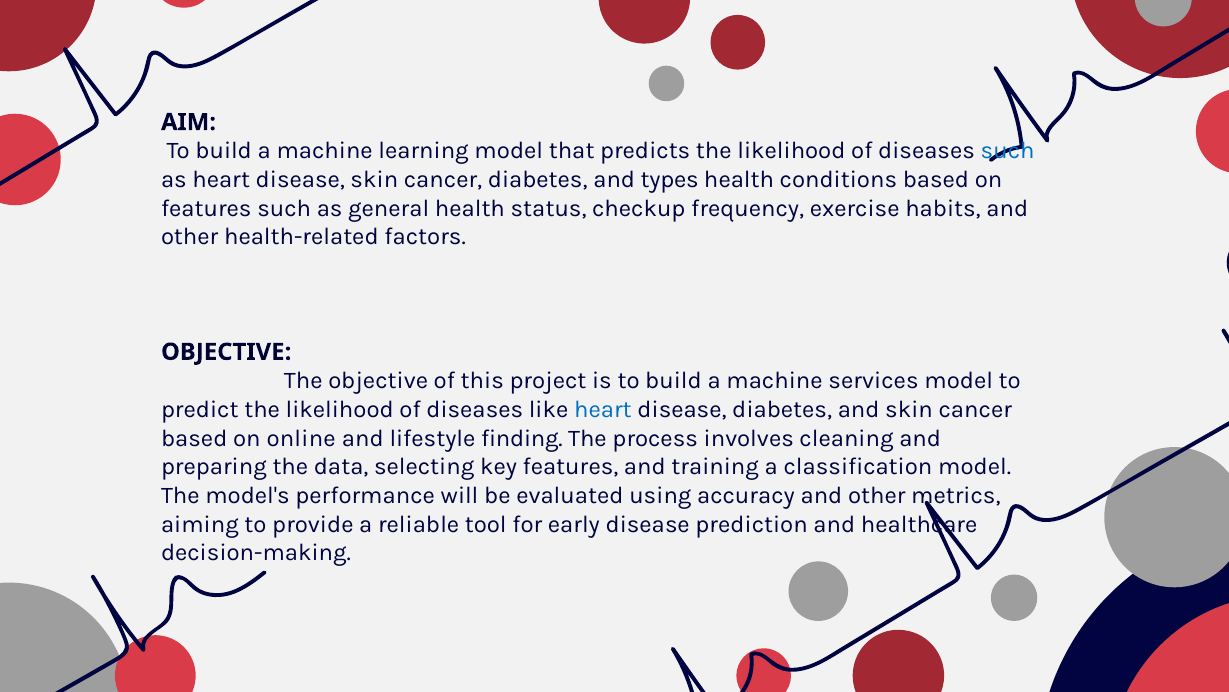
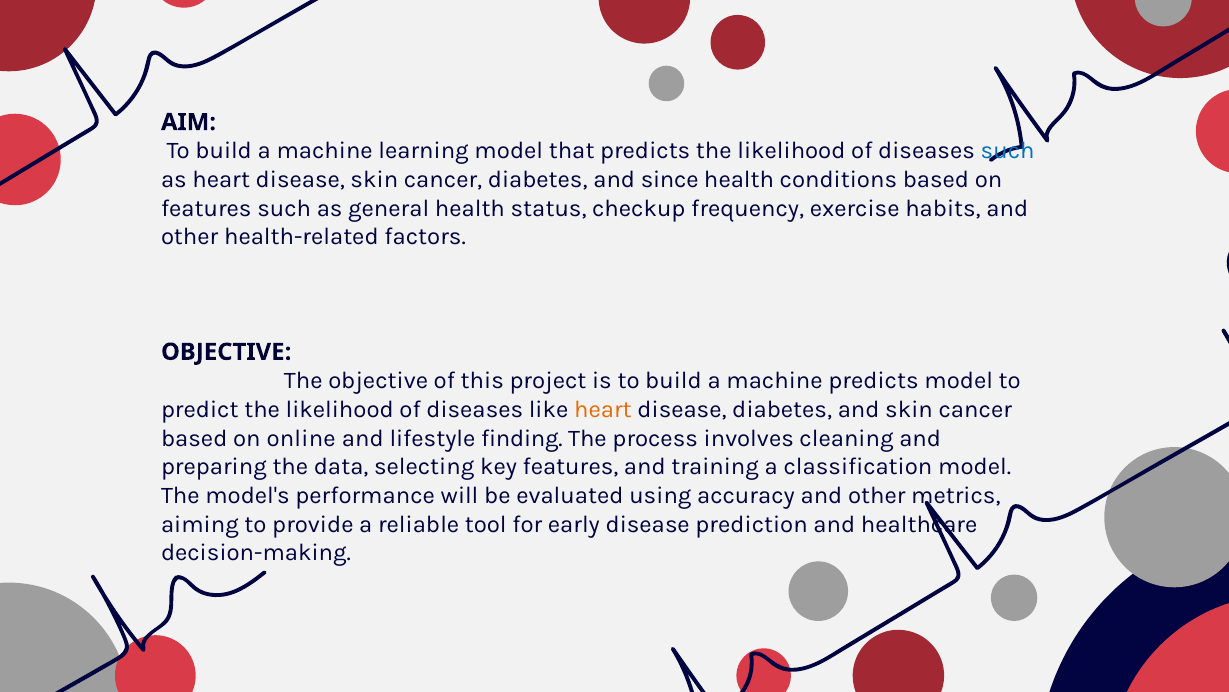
types: types -> since
machine services: services -> predicts
heart at (603, 409) colour: blue -> orange
